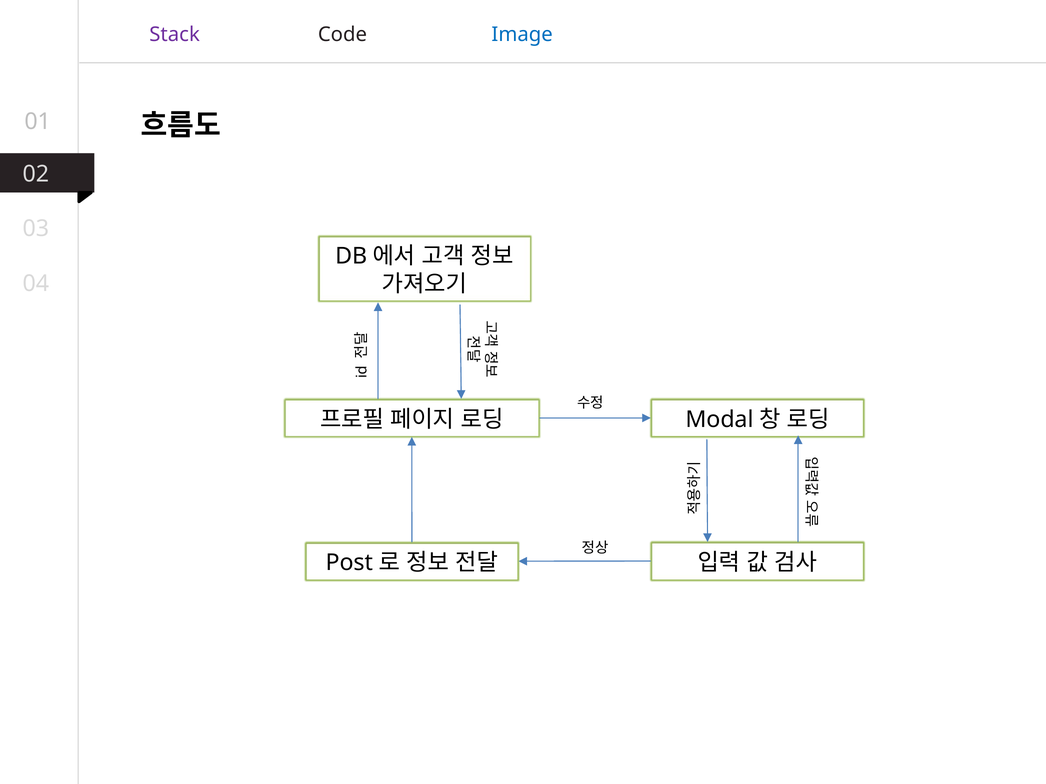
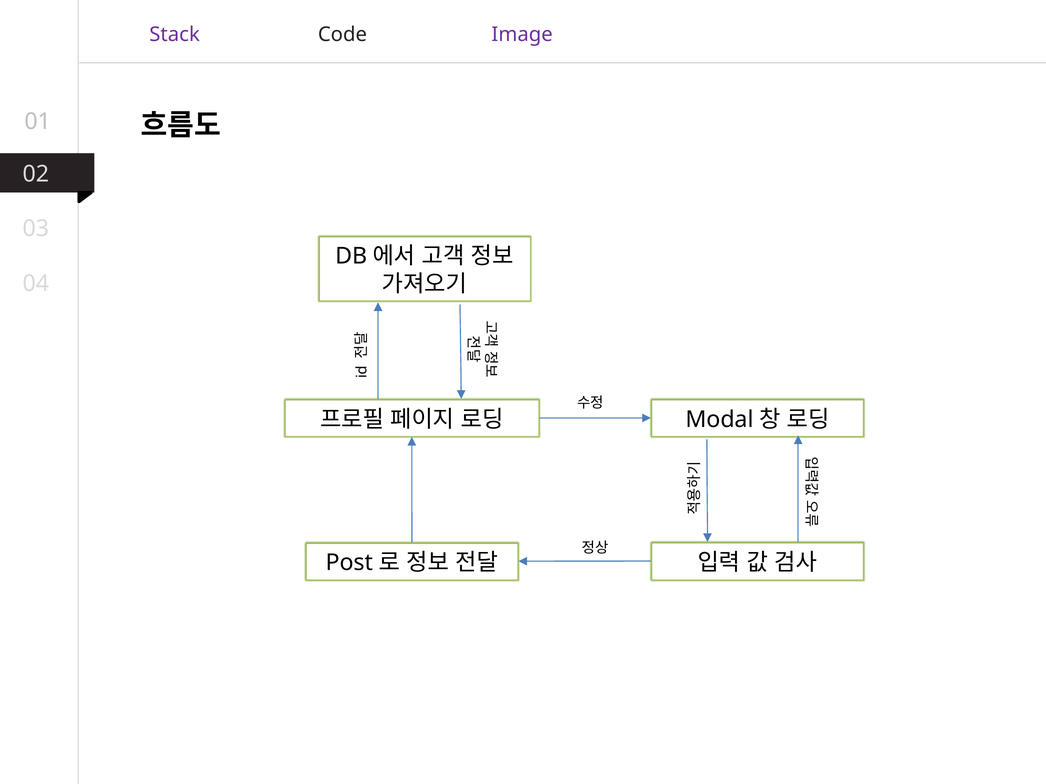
Image colour: blue -> purple
